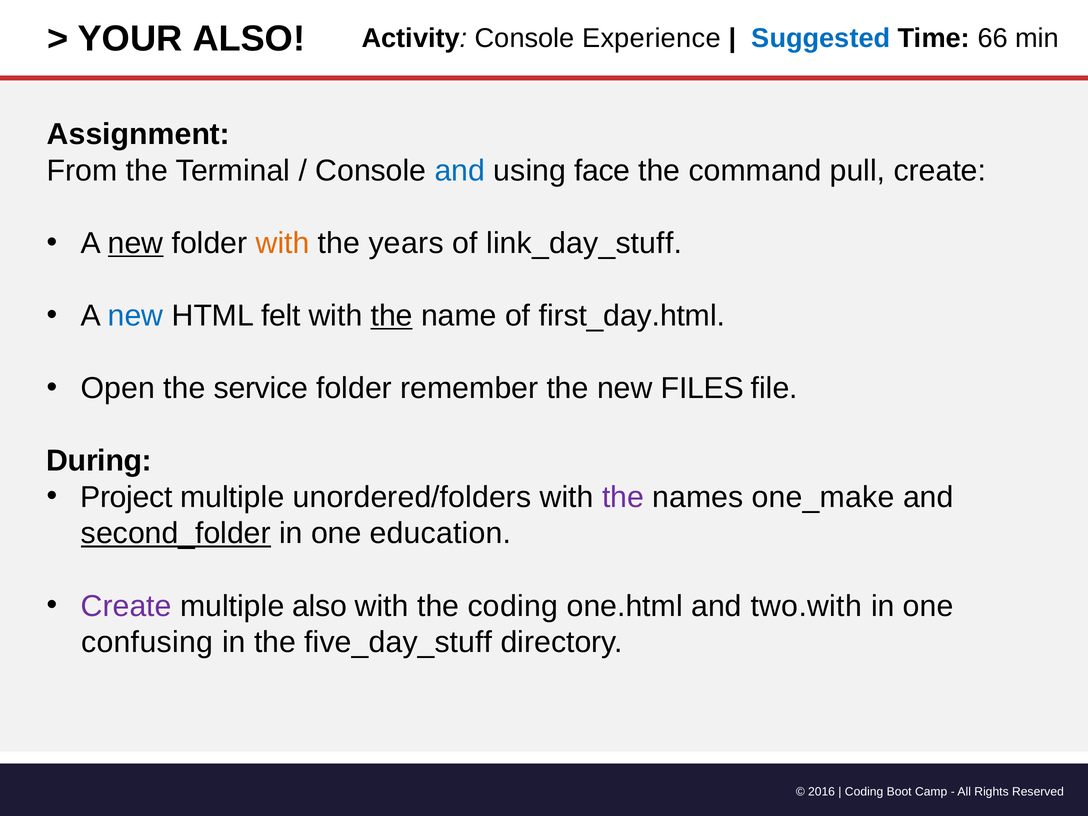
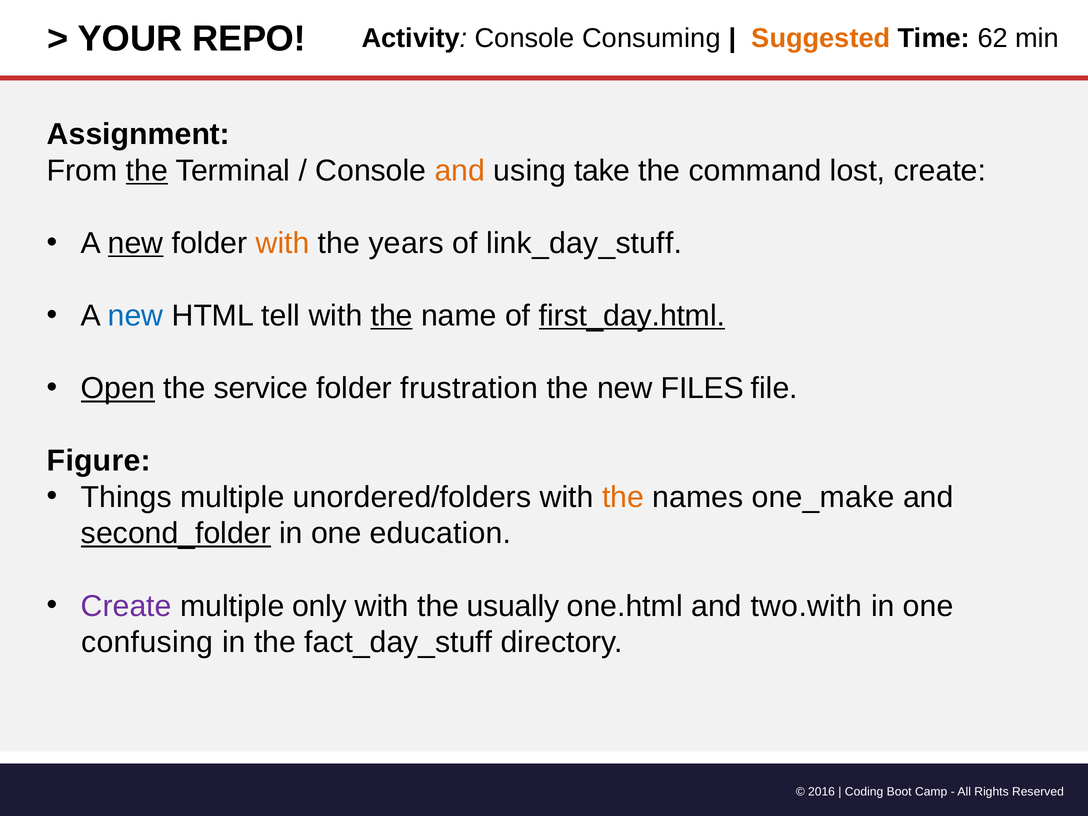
YOUR ALSO: ALSO -> REPO
Experience: Experience -> Consuming
Suggested colour: blue -> orange
66: 66 -> 62
the at (147, 171) underline: none -> present
and at (460, 171) colour: blue -> orange
face: face -> take
pull: pull -> lost
felt: felt -> tell
first_day.html underline: none -> present
Open underline: none -> present
remember: remember -> frustration
During: During -> Figure
Project: Project -> Things
the at (623, 497) colour: purple -> orange
multiple also: also -> only
the coding: coding -> usually
five_day_stuff: five_day_stuff -> fact_day_stuff
